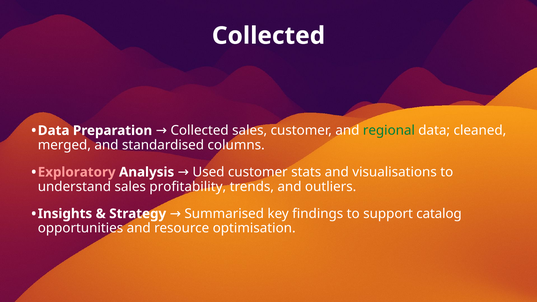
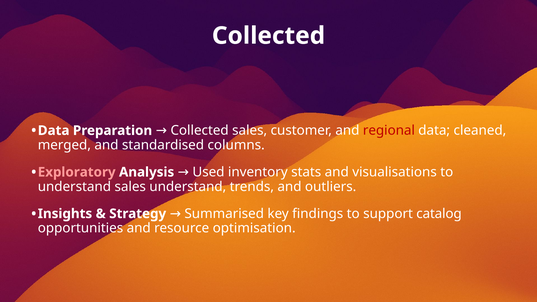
regional colour: green -> red
Used customer: customer -> inventory
sales profitability: profitability -> understand
